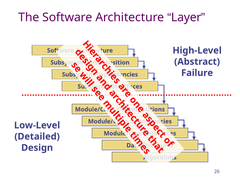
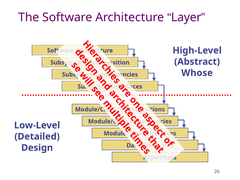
Failure: Failure -> Whose
